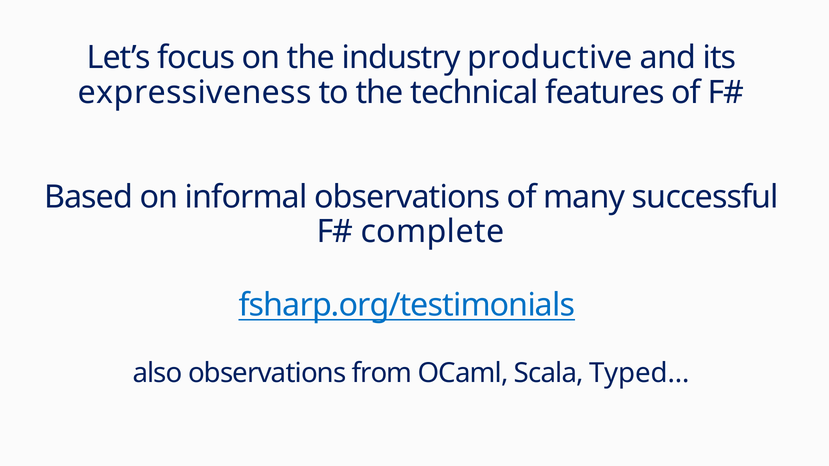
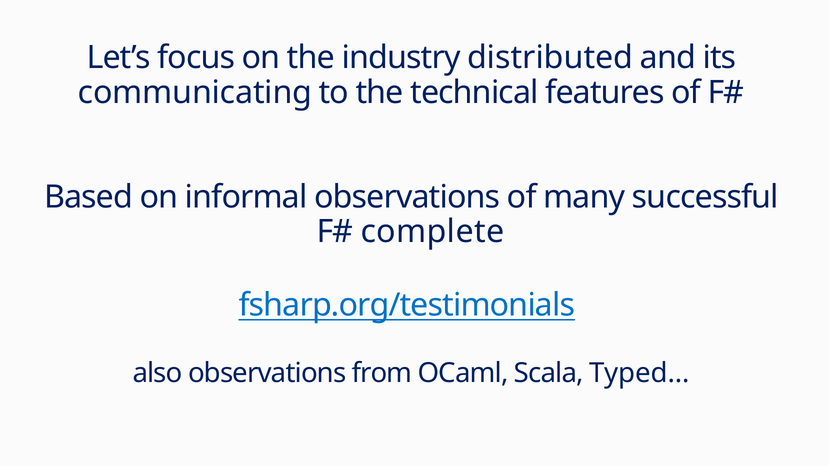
productive: productive -> distributed
expressiveness: expressiveness -> communicating
